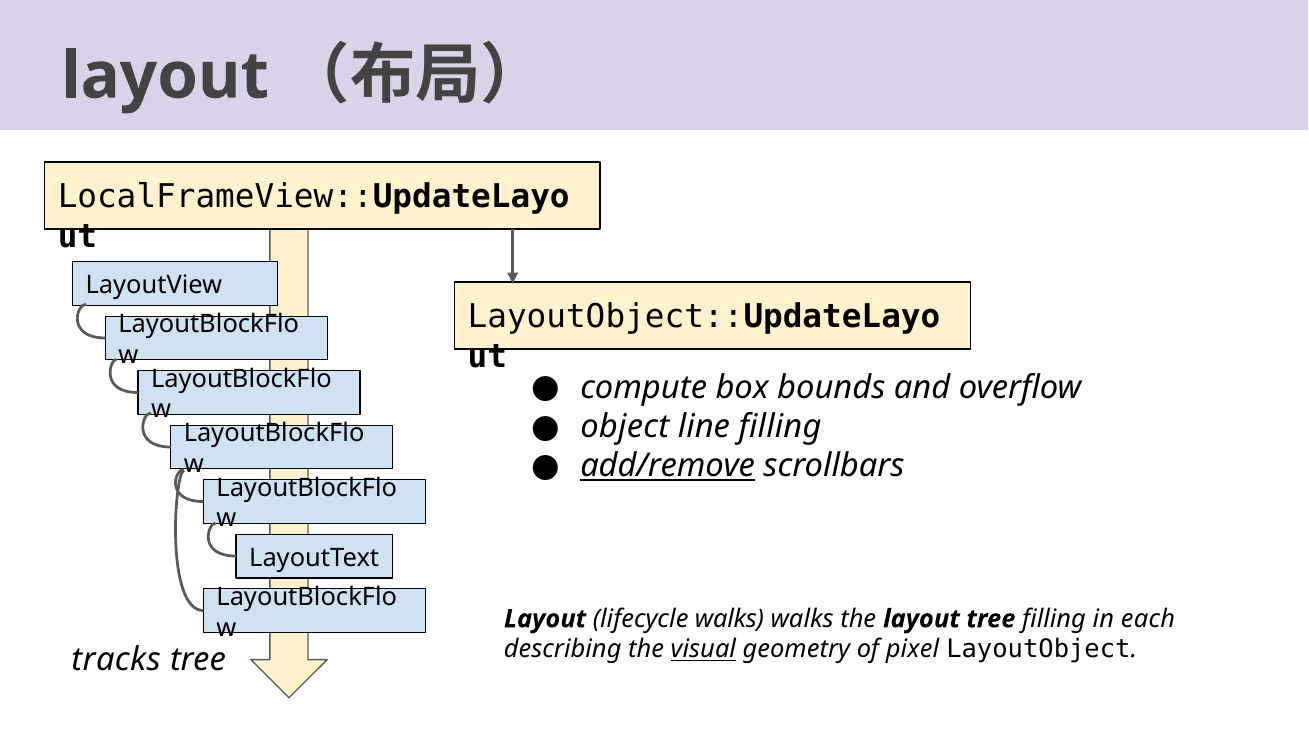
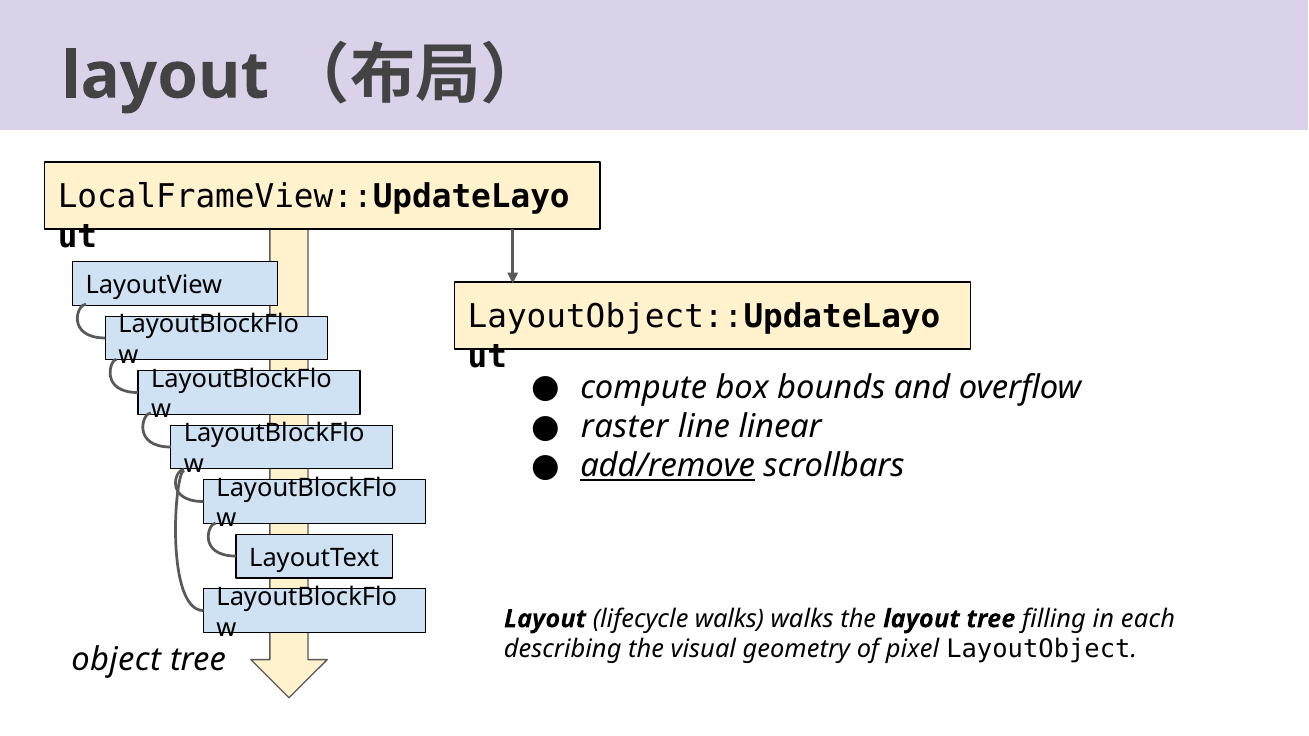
object: object -> raster
line filling: filling -> linear
visual underline: present -> none
tracks: tracks -> object
